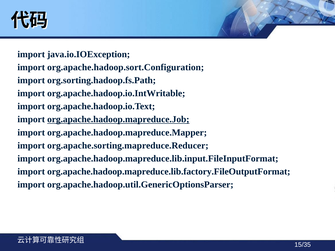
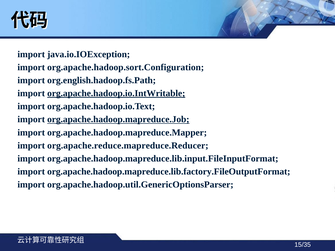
org.sorting.hadoop.fs.Path: org.sorting.hadoop.fs.Path -> org.english.hadoop.fs.Path
org.apache.hadoop.io.IntWritable underline: none -> present
org.apache.sorting.mapreduce.Reducer: org.apache.sorting.mapreduce.Reducer -> org.apache.reduce.mapreduce.Reducer
